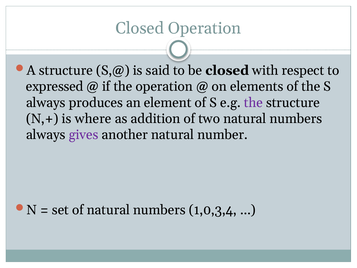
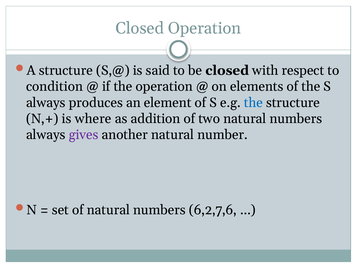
expressed: expressed -> condition
the at (253, 103) colour: purple -> blue
1,0,3,4: 1,0,3,4 -> 6,2,7,6
